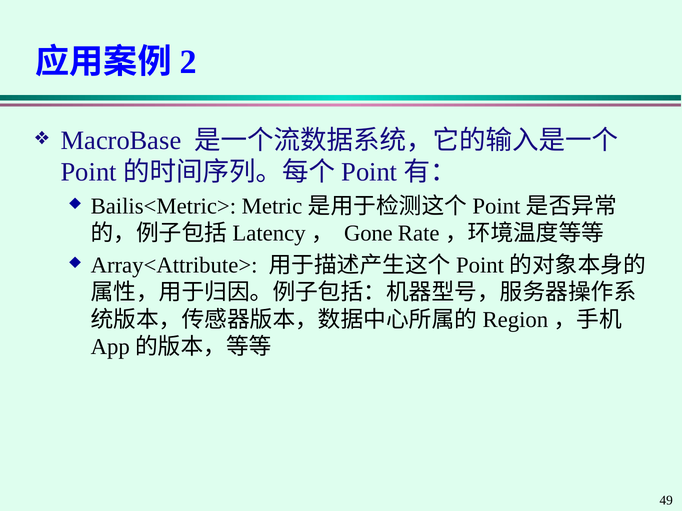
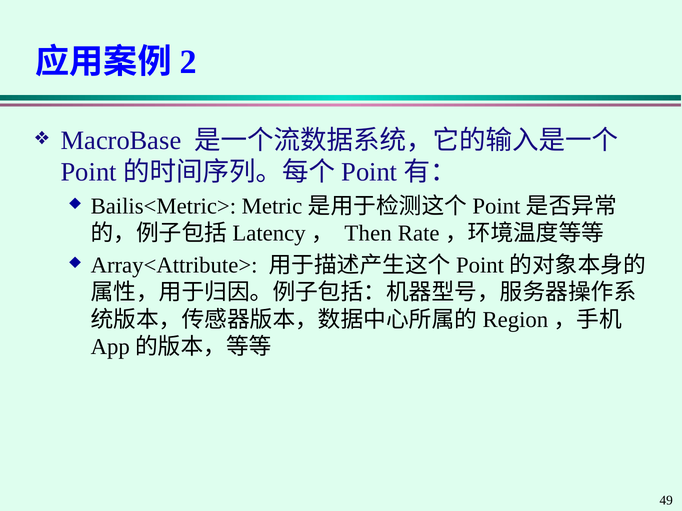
Gone: Gone -> Then
